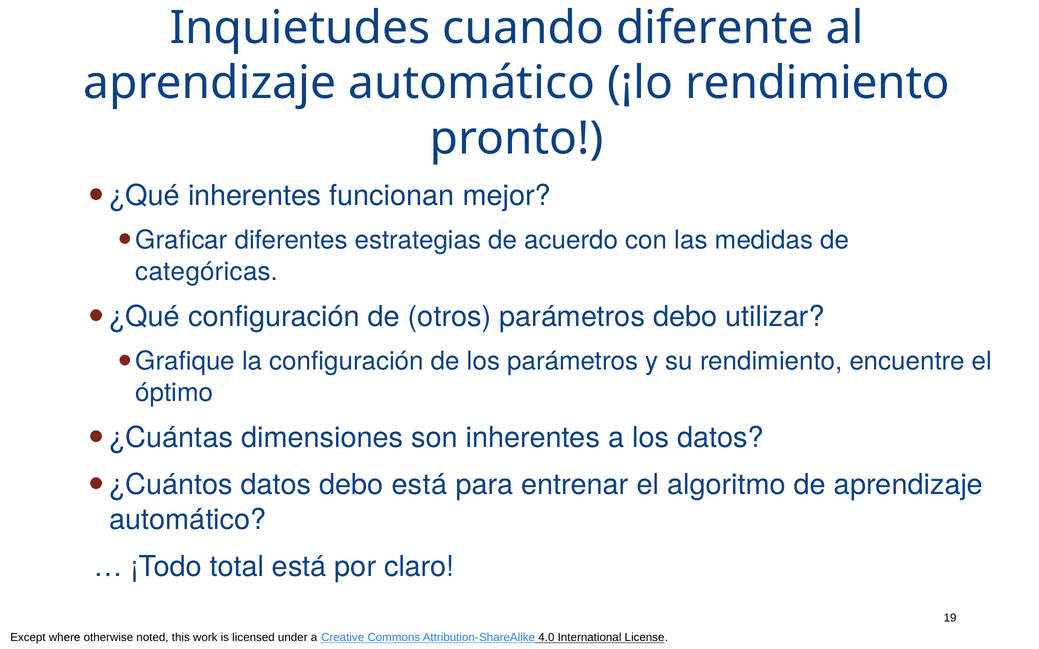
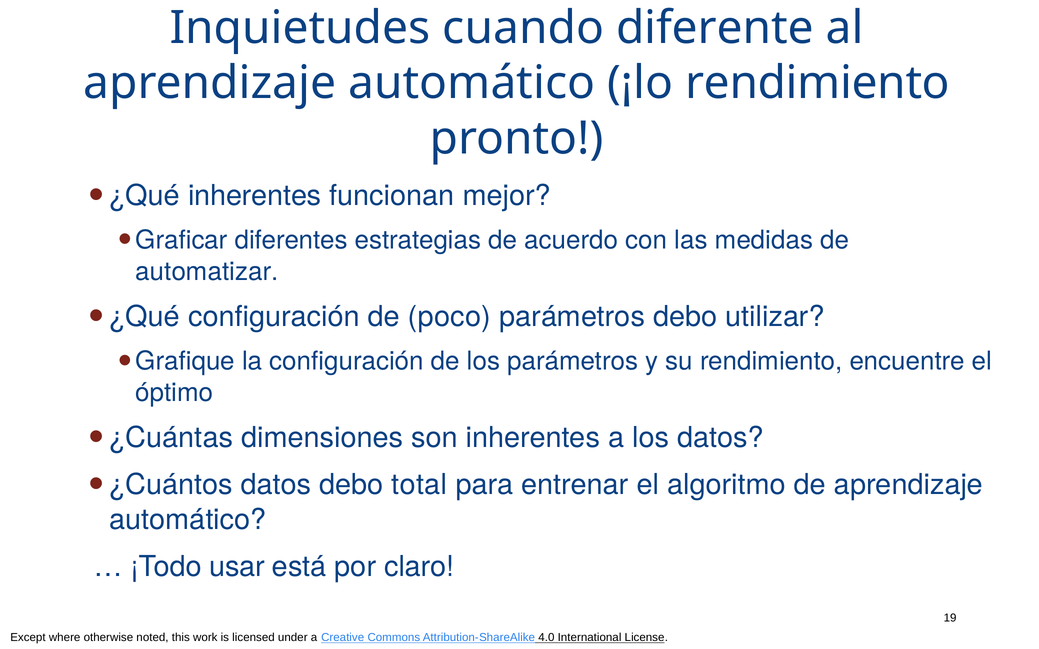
categóricas: categóricas -> automatizar
otros: otros -> poco
debo está: está -> total
total: total -> usar
